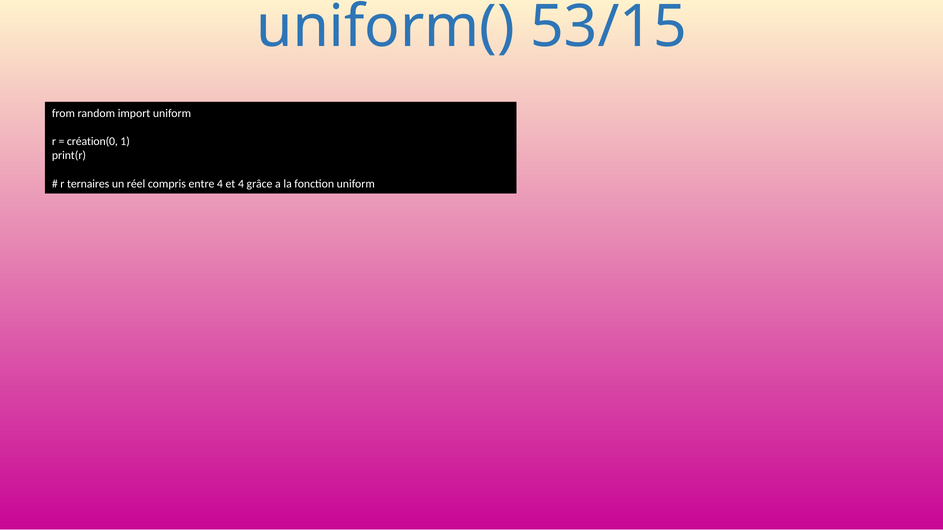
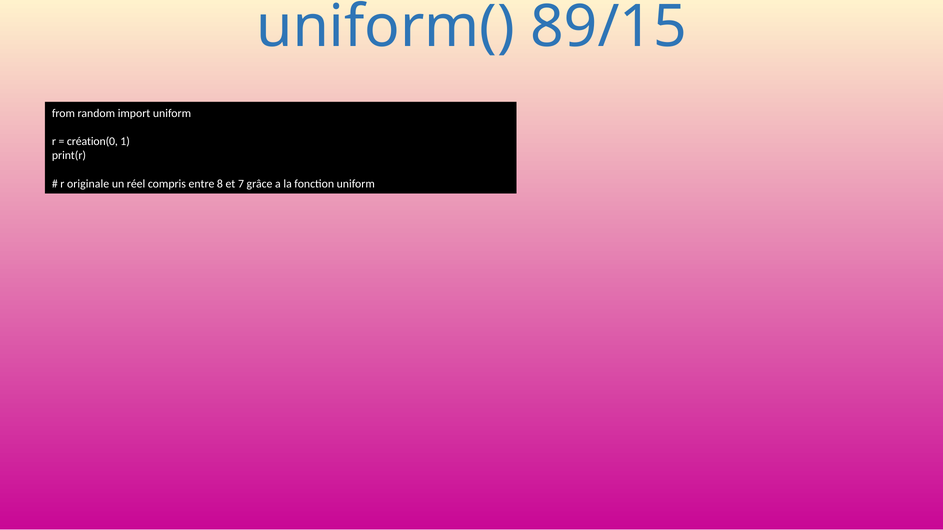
53/15: 53/15 -> 89/15
ternaires: ternaires -> originale
entre 4: 4 -> 8
et 4: 4 -> 7
